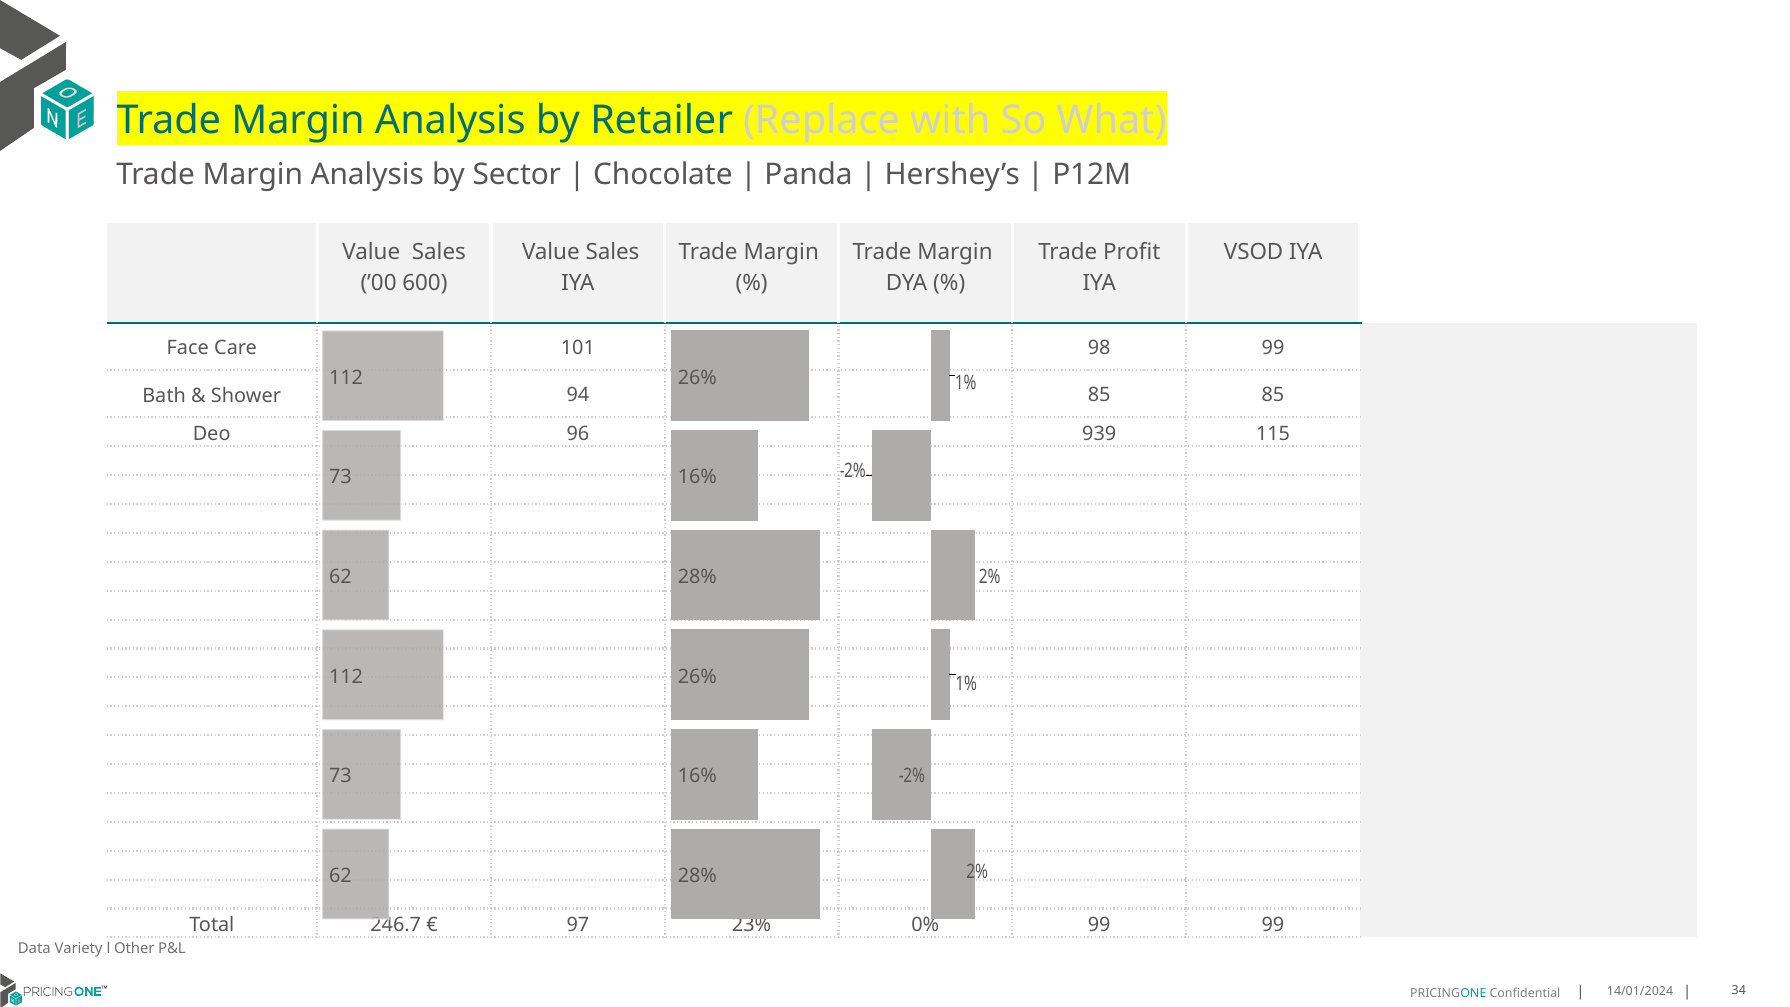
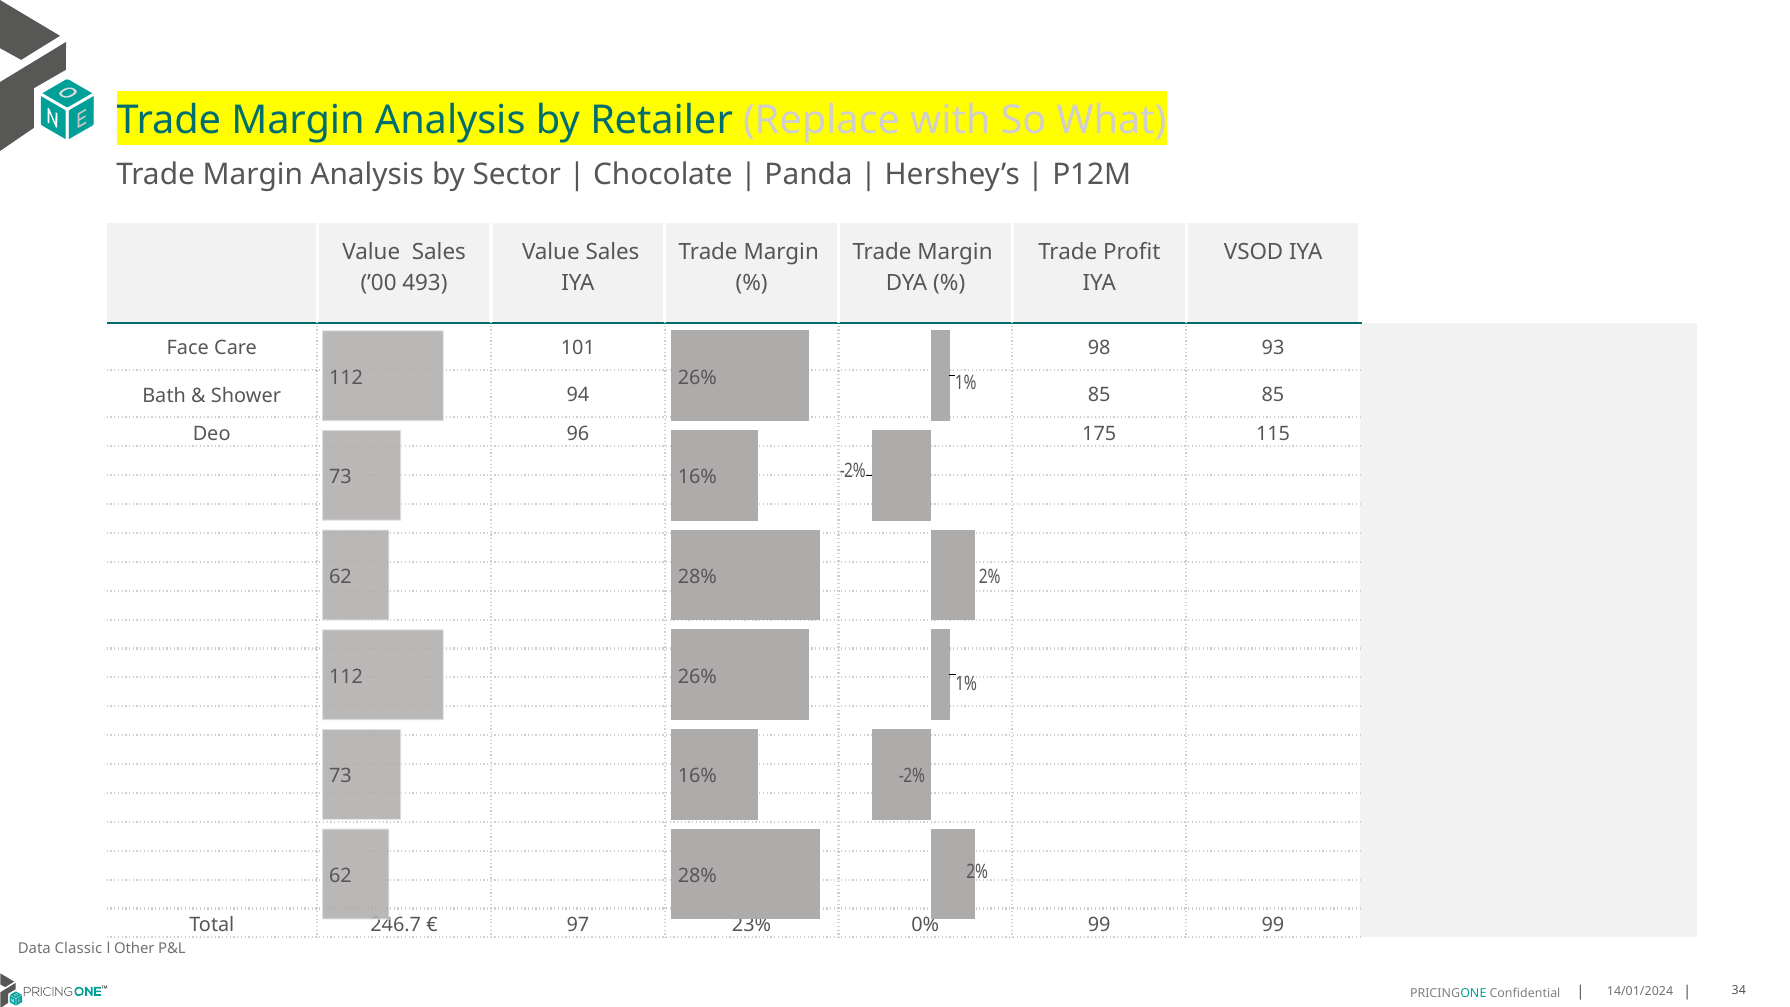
600: 600 -> 493
98 99: 99 -> 93
939: 939 -> 175
Variety: Variety -> Classic
